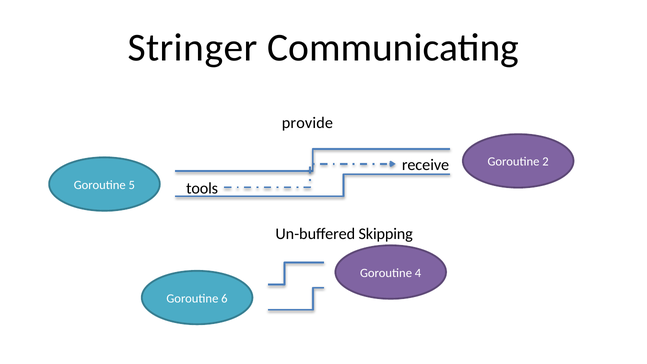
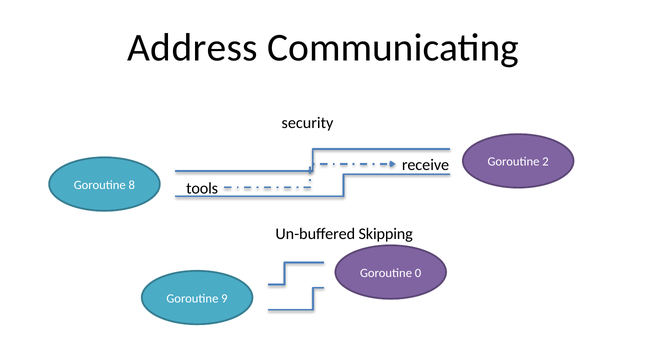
Stringer: Stringer -> Address
provide: provide -> security
5: 5 -> 8
4: 4 -> 0
6: 6 -> 9
